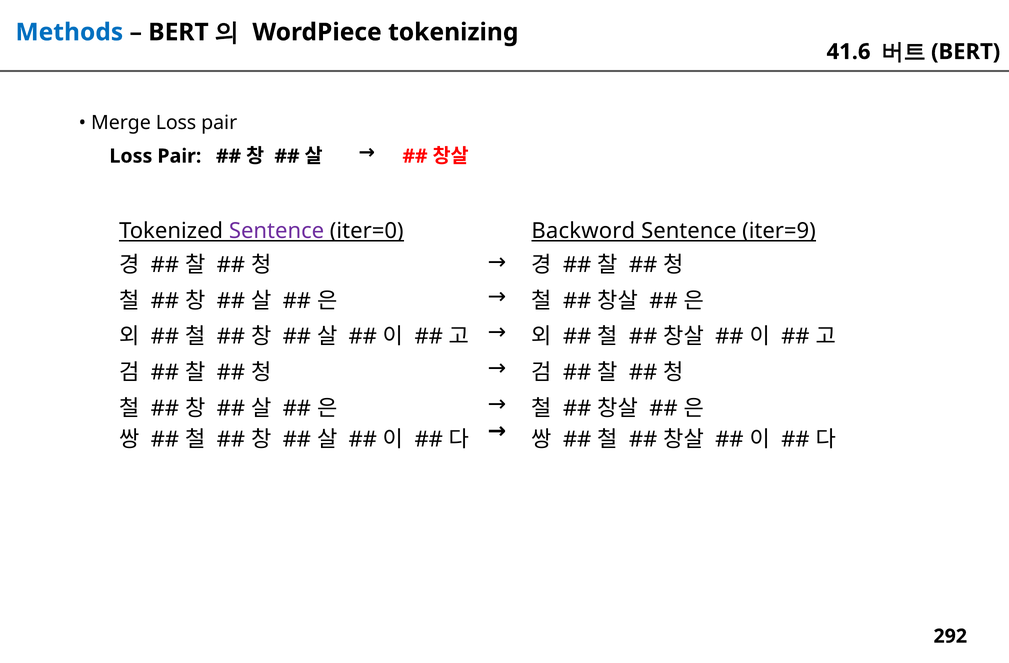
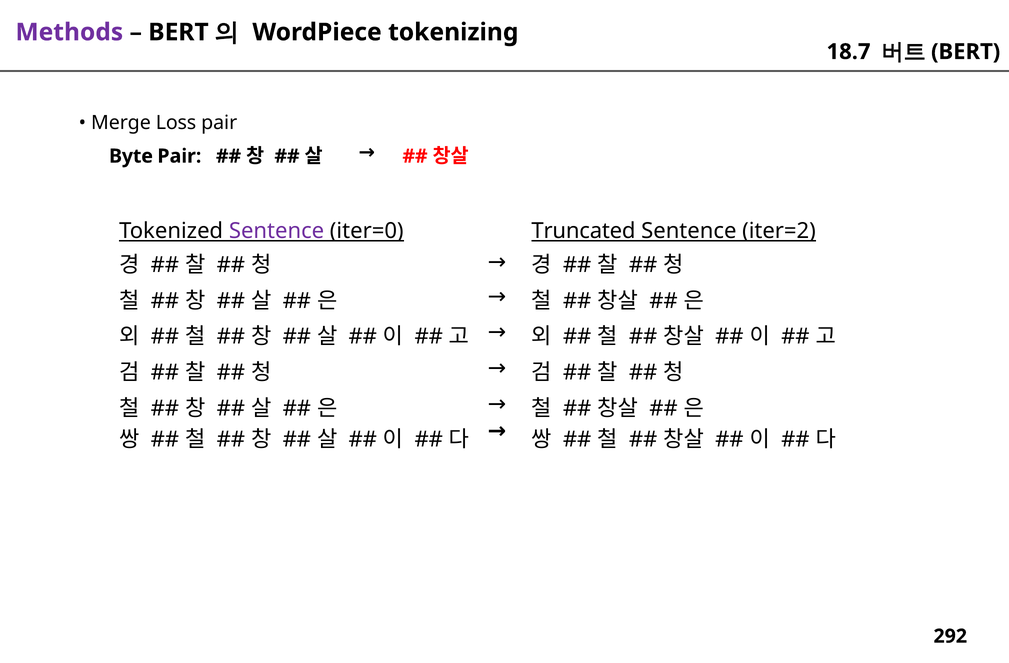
Methods colour: blue -> purple
41.6: 41.6 -> 18.7
Loss at (131, 156): Loss -> Byte
Backword: Backword -> Truncated
iter=9: iter=9 -> iter=2
